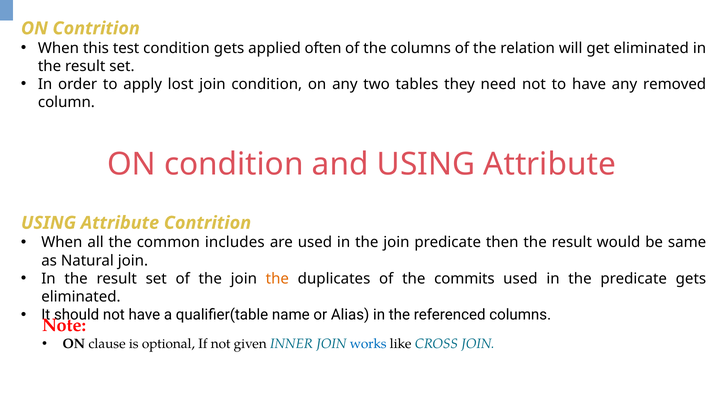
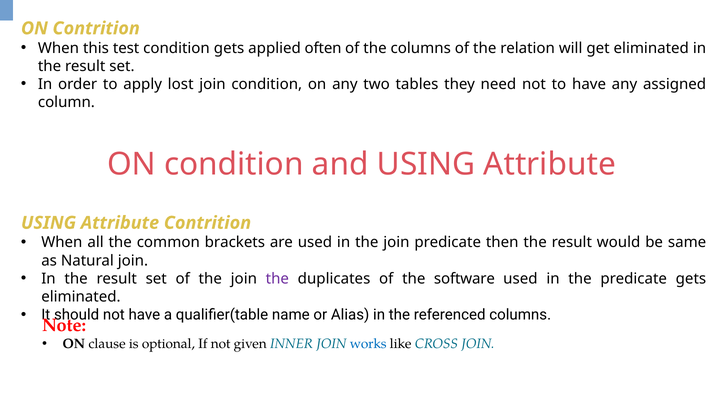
removed: removed -> assigned
includes: includes -> brackets
the at (277, 278) colour: orange -> purple
commits: commits -> software
